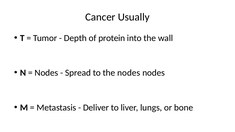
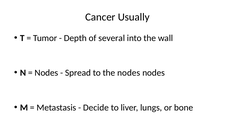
protein: protein -> several
Deliver: Deliver -> Decide
